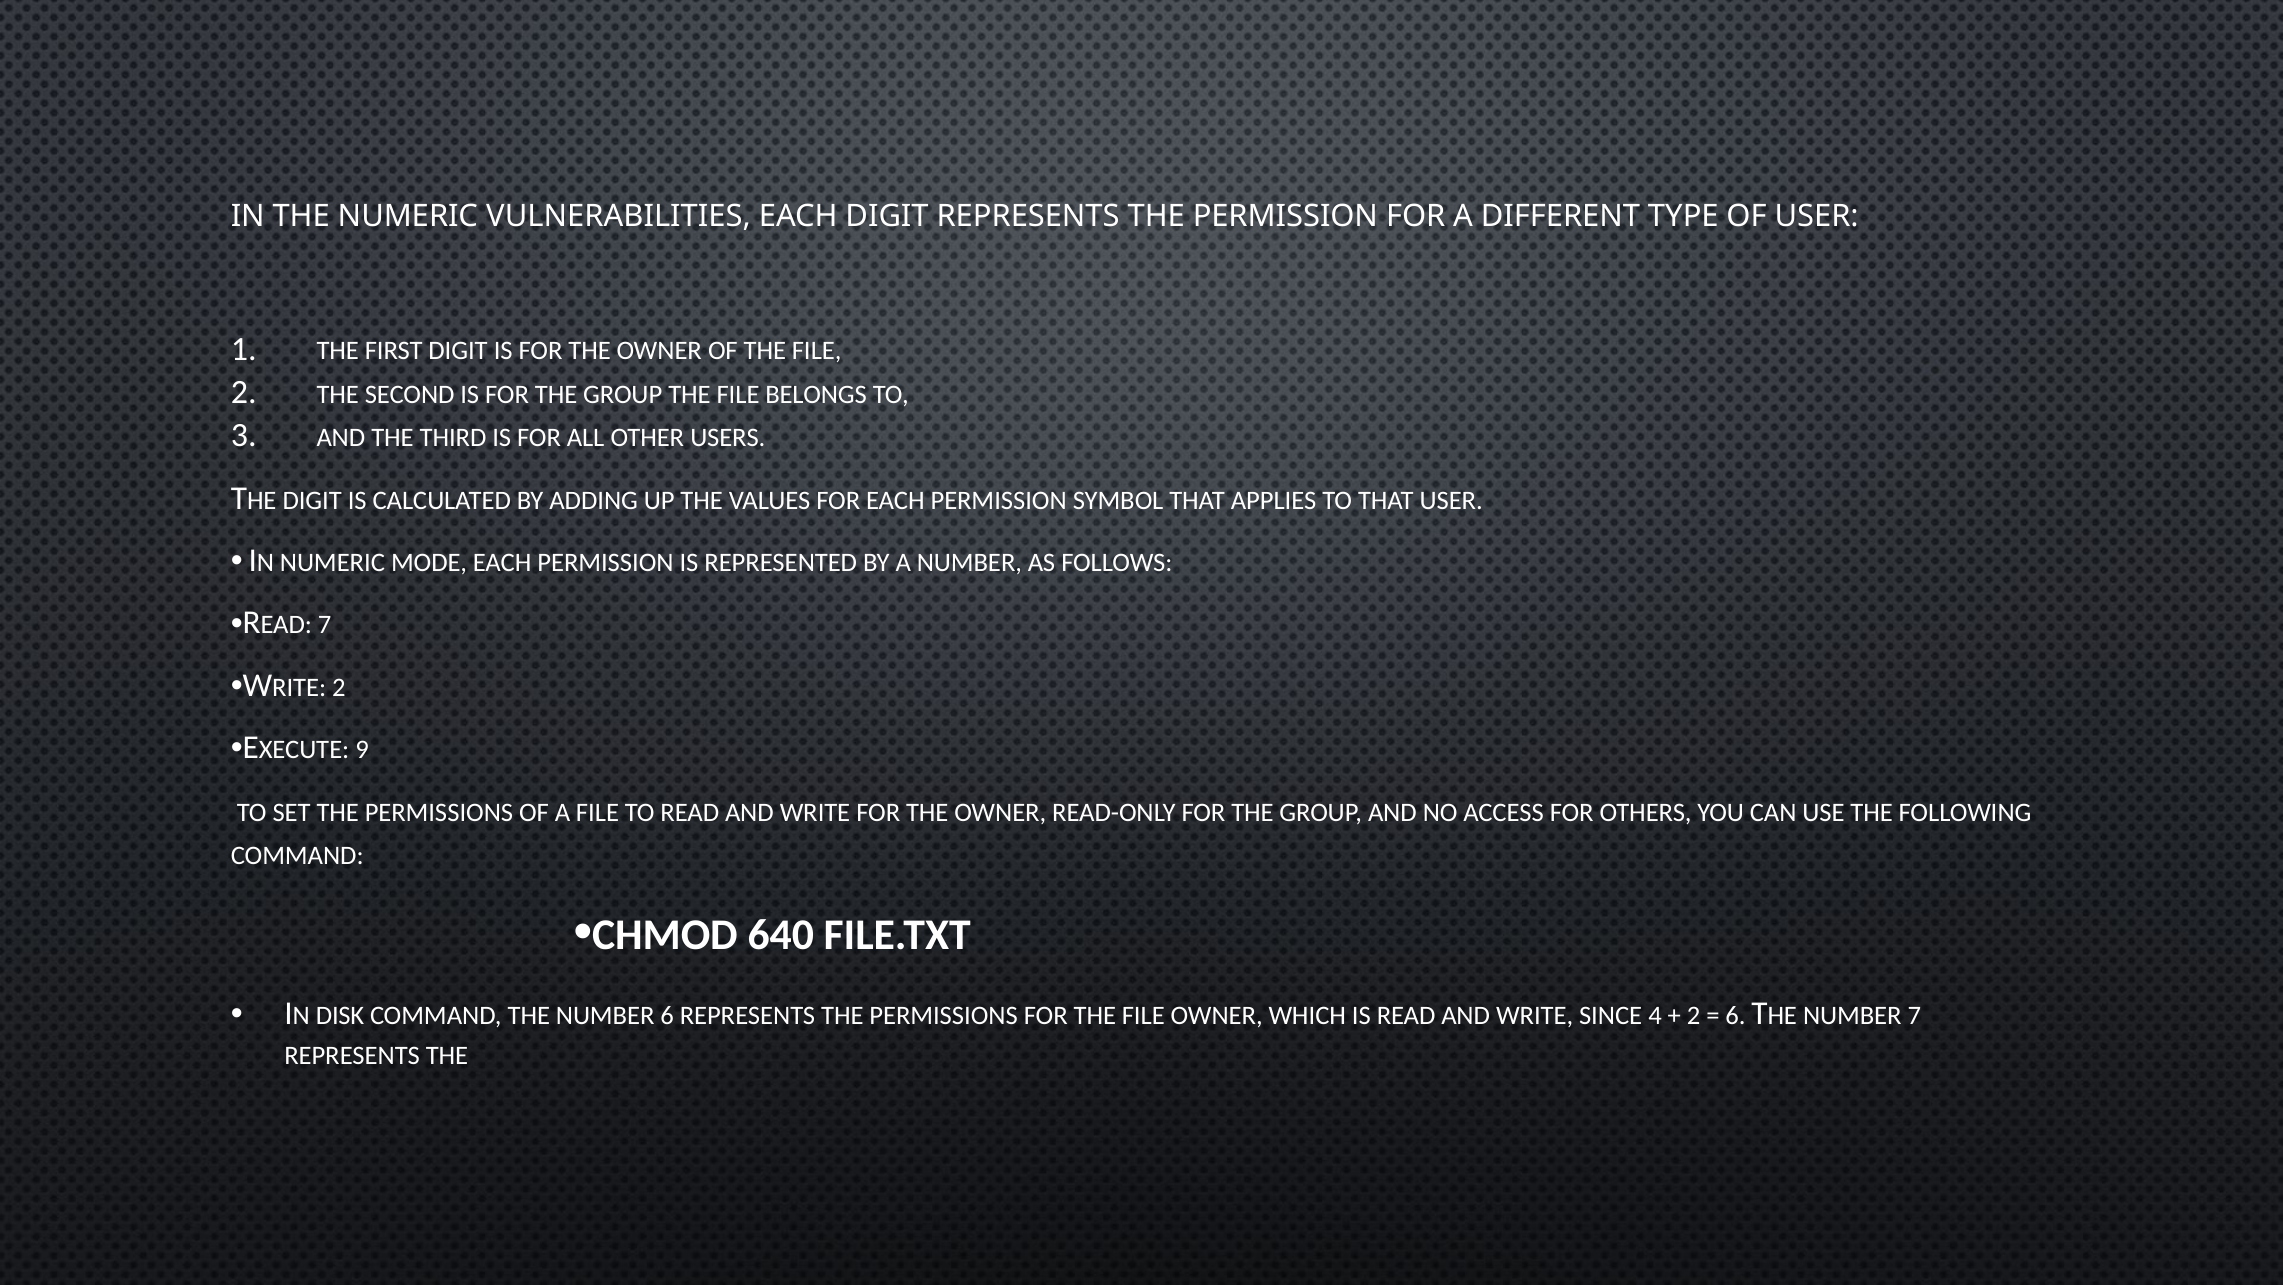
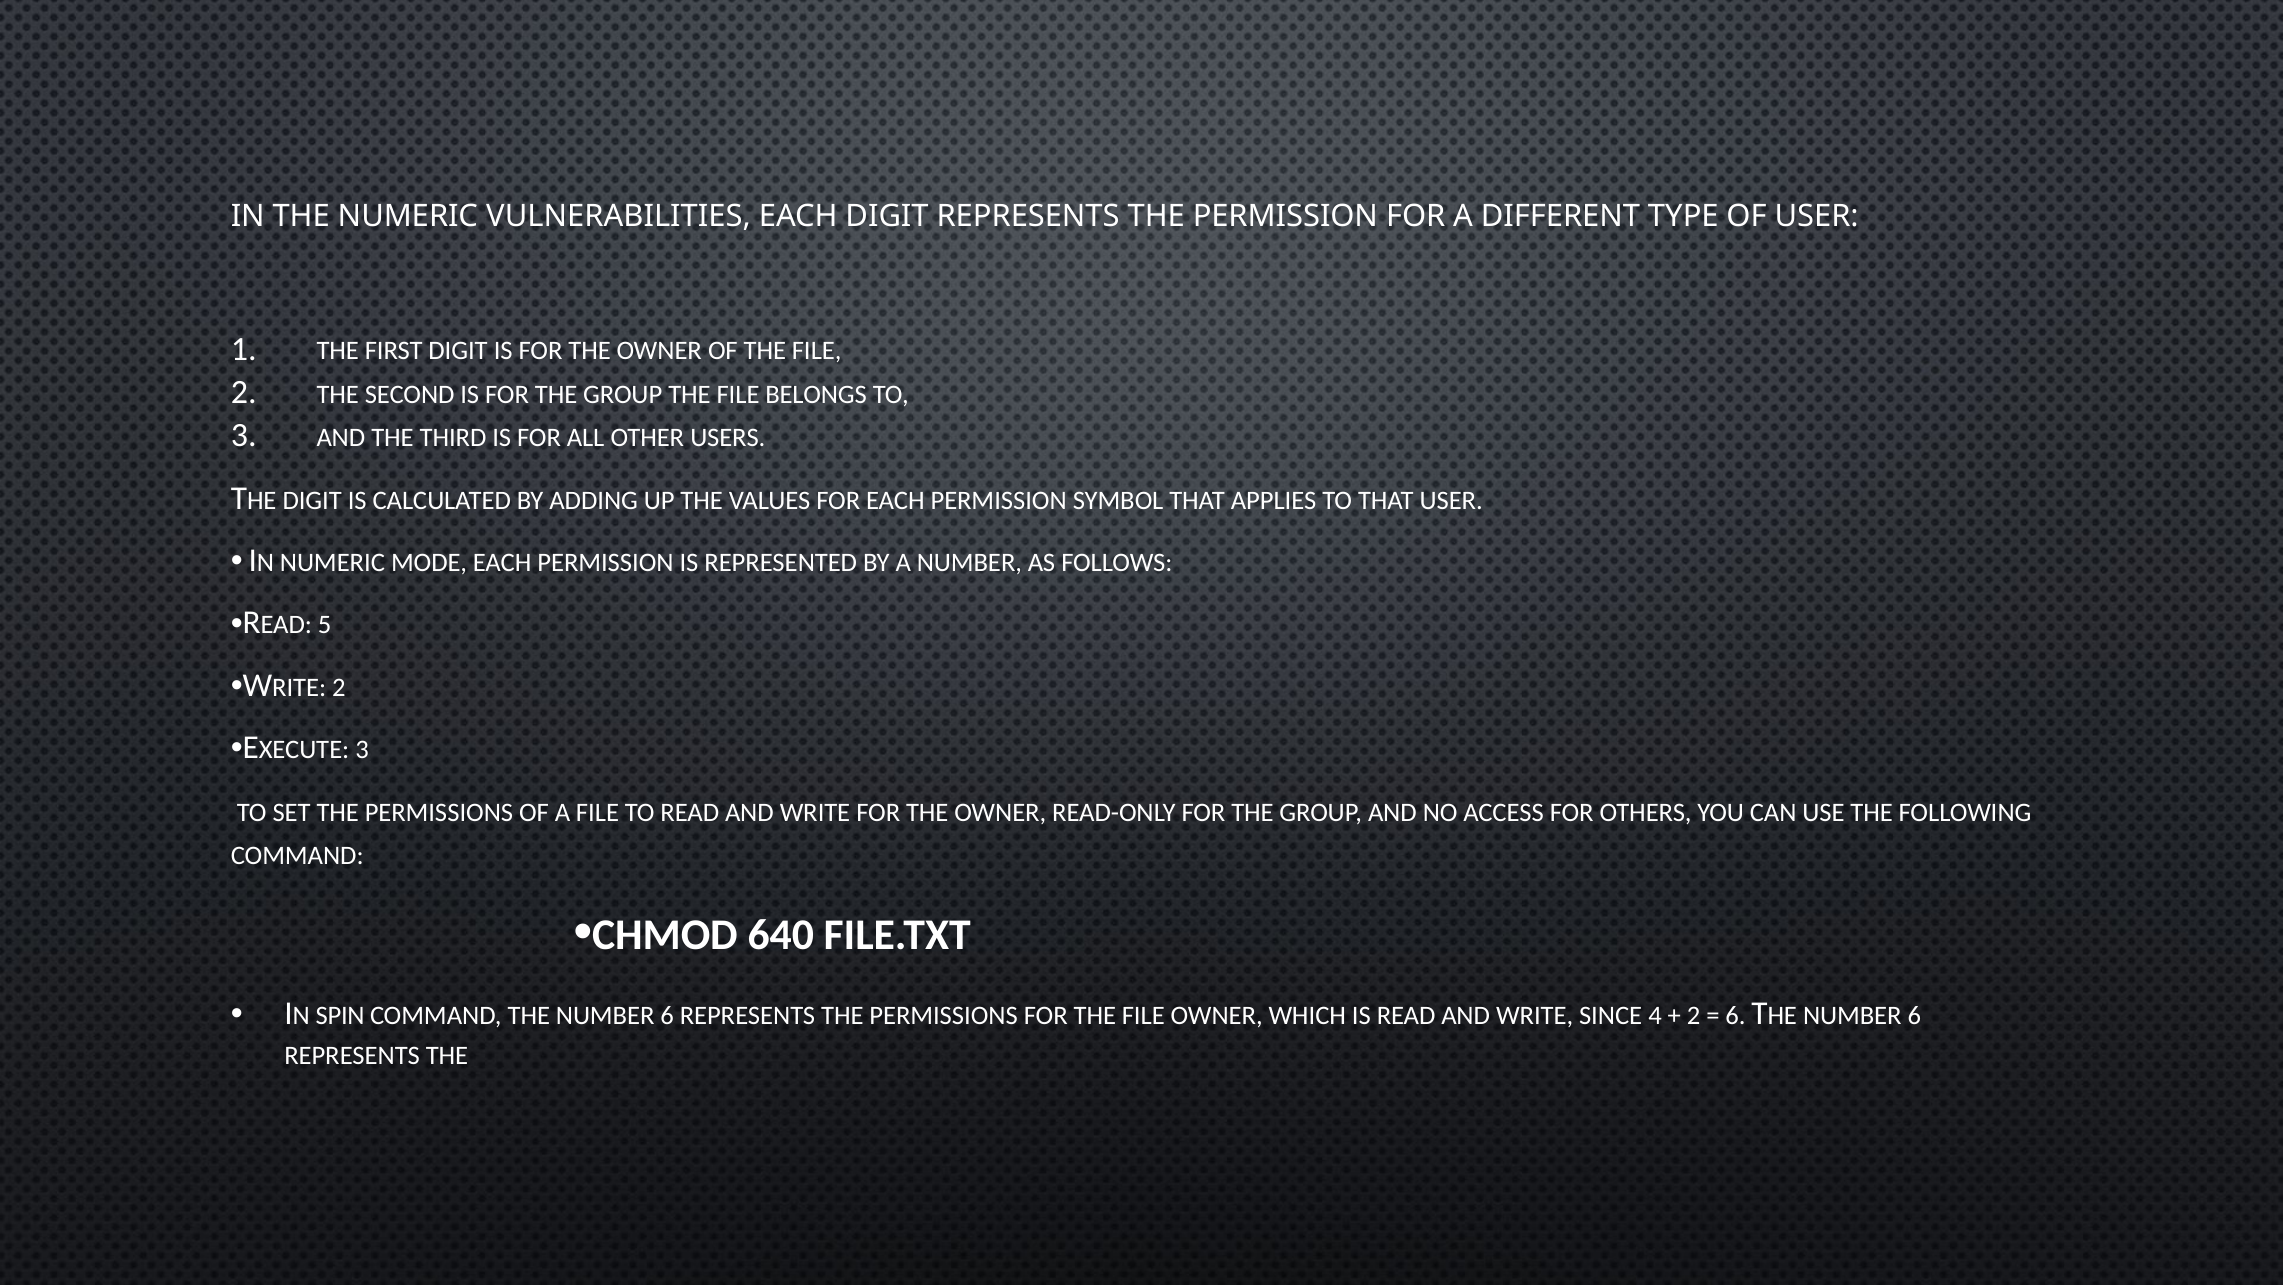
7 at (325, 625): 7 -> 5
9 at (362, 750): 9 -> 3
DISK: DISK -> SPIN
7 at (1914, 1015): 7 -> 6
